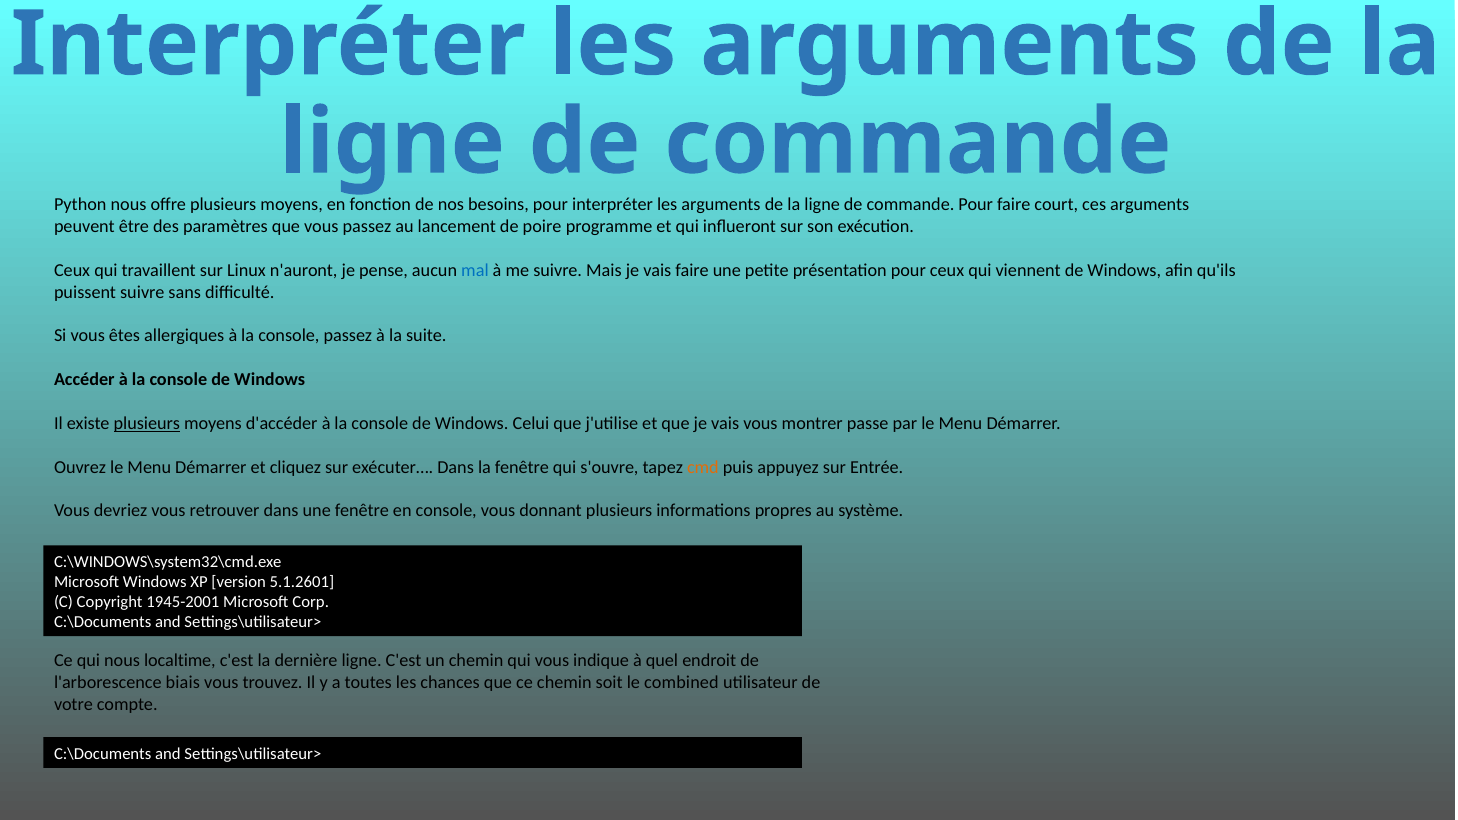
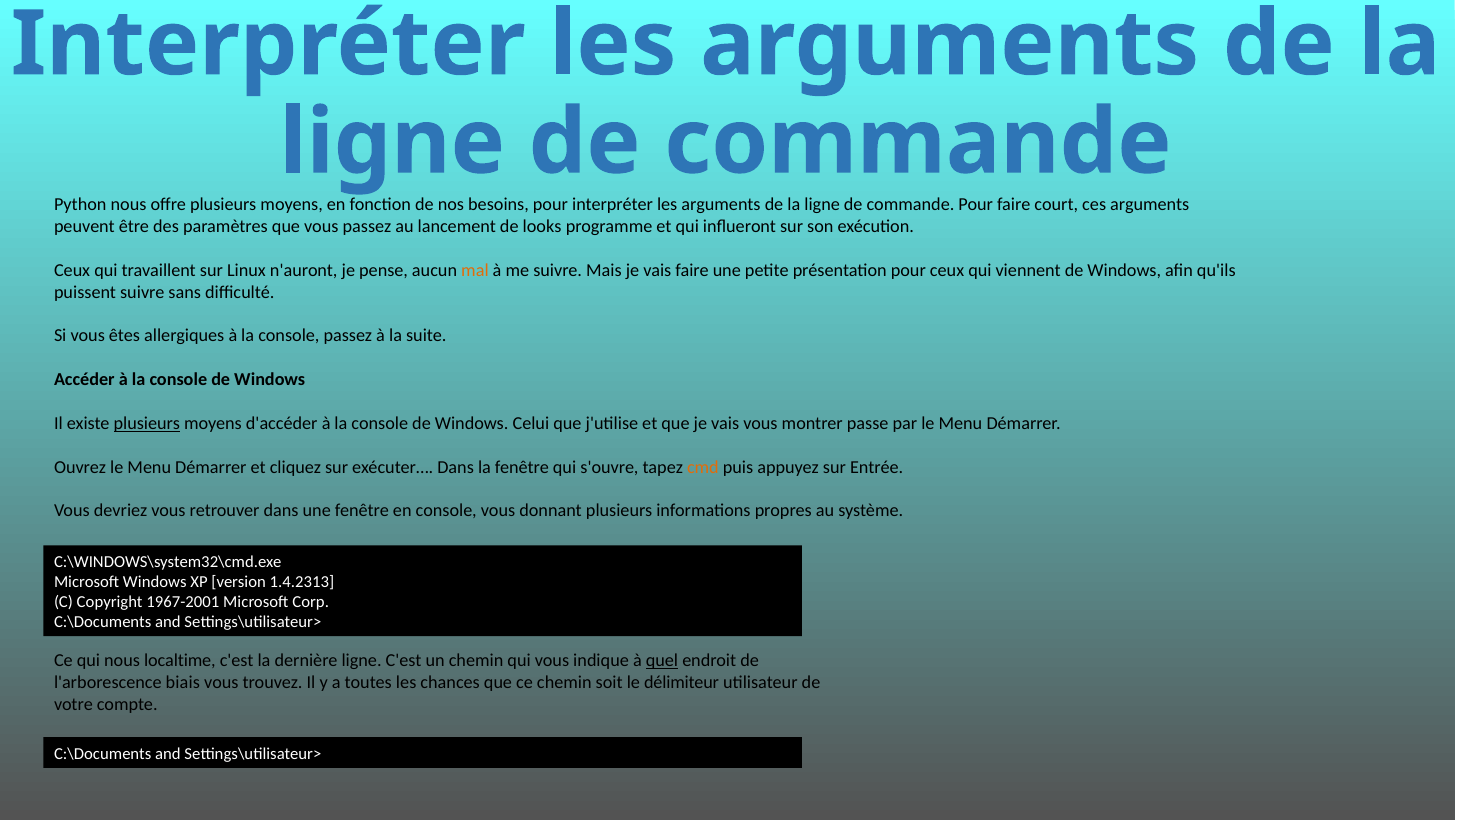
poire: poire -> looks
mal colour: blue -> orange
5.1.2601: 5.1.2601 -> 1.4.2313
1945-2001: 1945-2001 -> 1967-2001
quel underline: none -> present
combined: combined -> délimiteur
